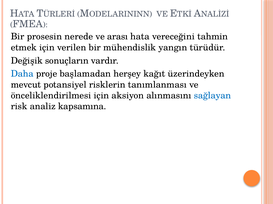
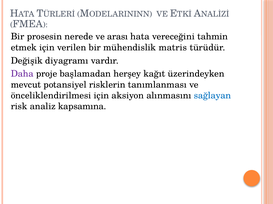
yangın: yangın -> matris
sonuçların: sonuçların -> diyagramı
Daha colour: blue -> purple
